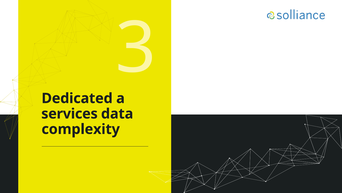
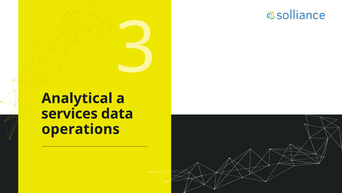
Dedicated: Dedicated -> Analytical
complexity: complexity -> operations
